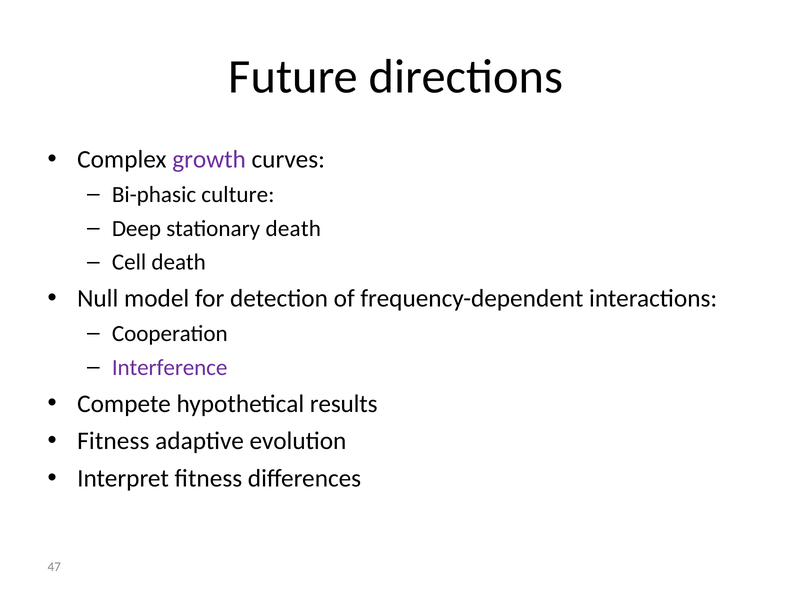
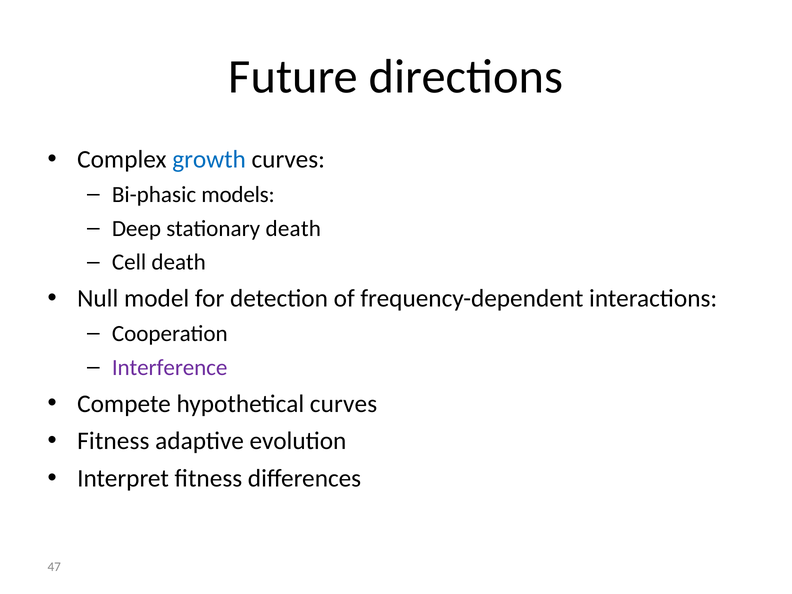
growth colour: purple -> blue
culture: culture -> models
hypothetical results: results -> curves
